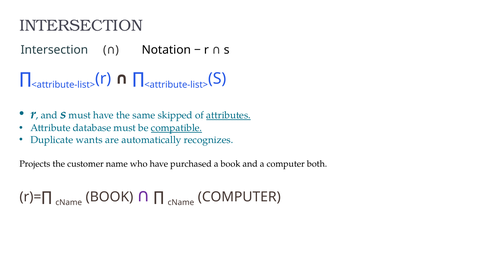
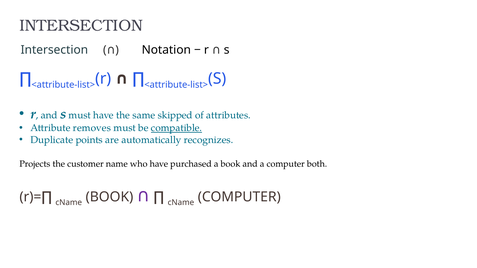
attributes underline: present -> none
database: database -> removes
wants: wants -> points
